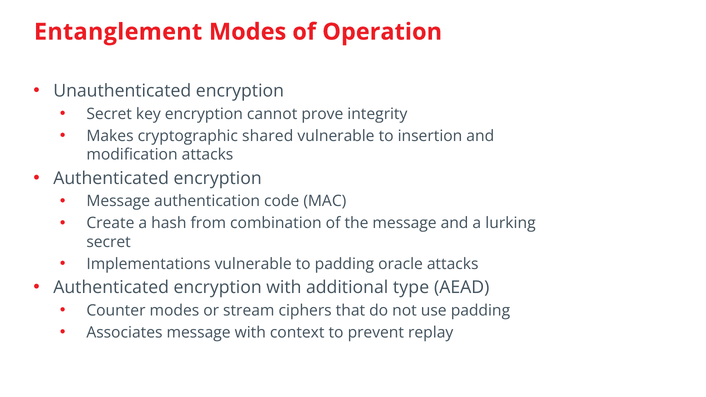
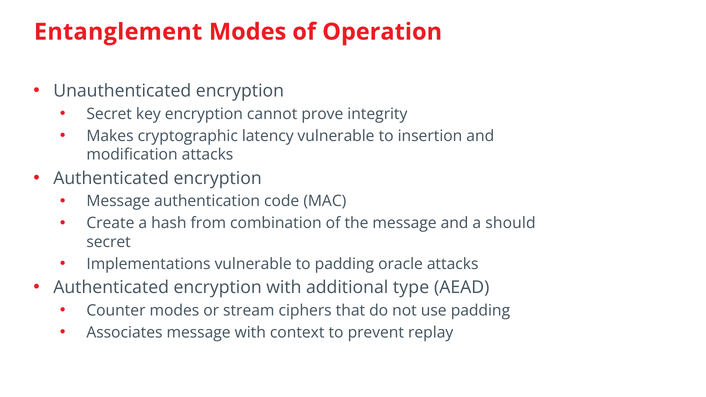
shared: shared -> latency
lurking: lurking -> should
